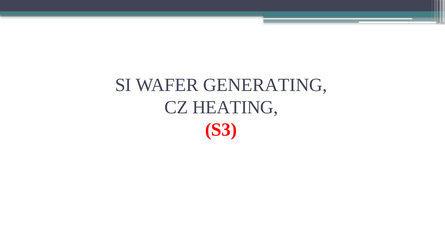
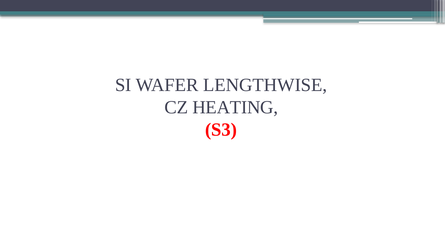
GENERATING: GENERATING -> LENGTHWISE
